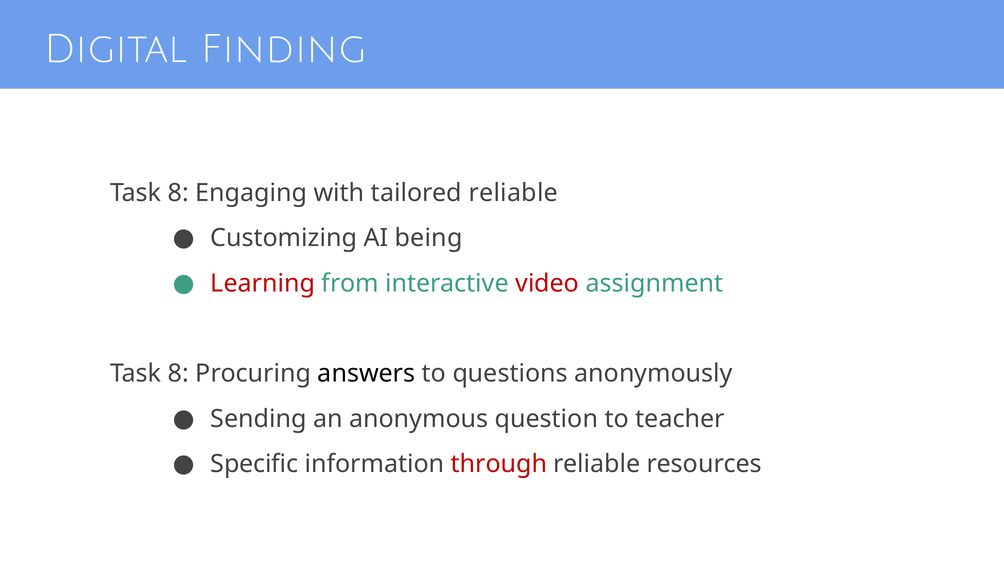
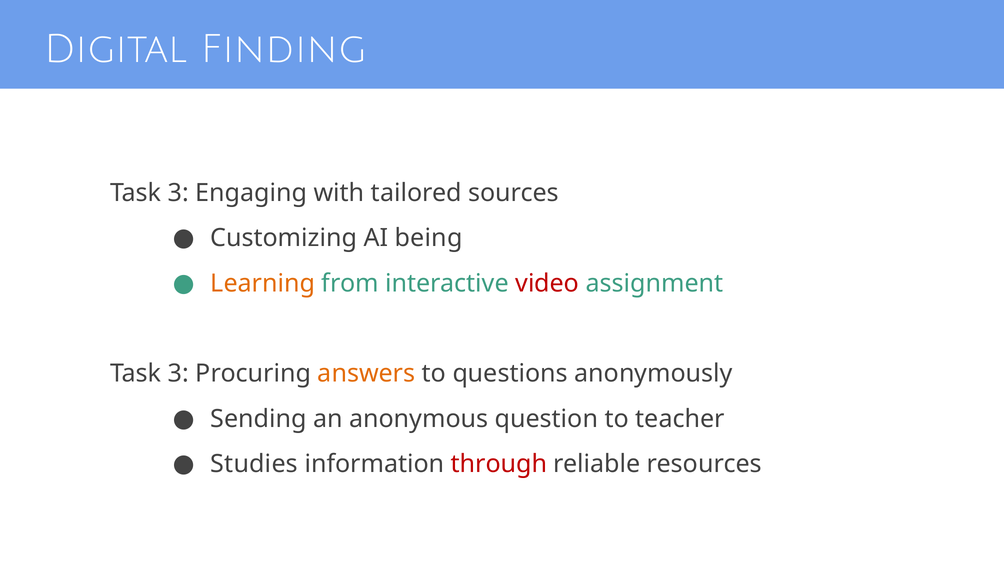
8 at (178, 193): 8 -> 3
tailored reliable: reliable -> sources
Learning colour: red -> orange
8 at (178, 373): 8 -> 3
answers colour: black -> orange
Specific: Specific -> Studies
